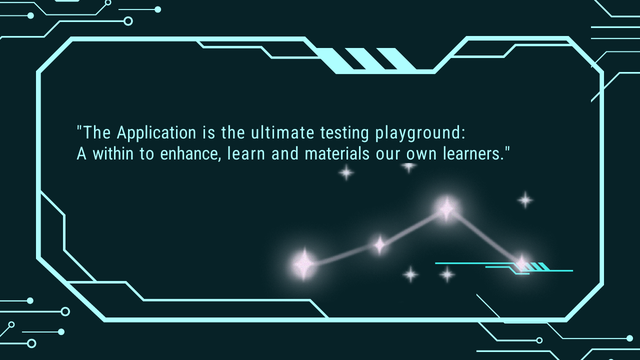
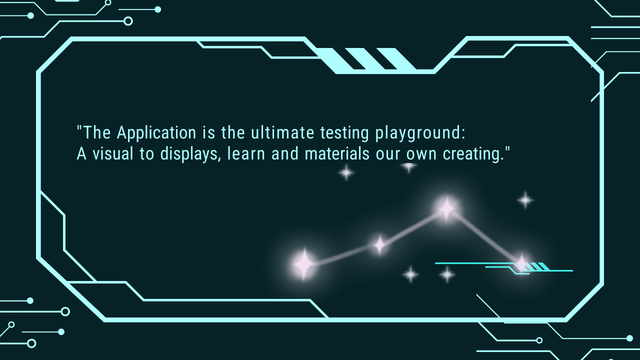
within: within -> visual
enhance: enhance -> displays
learners: learners -> creating
